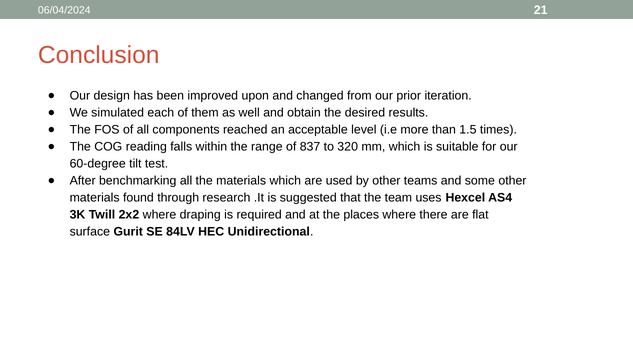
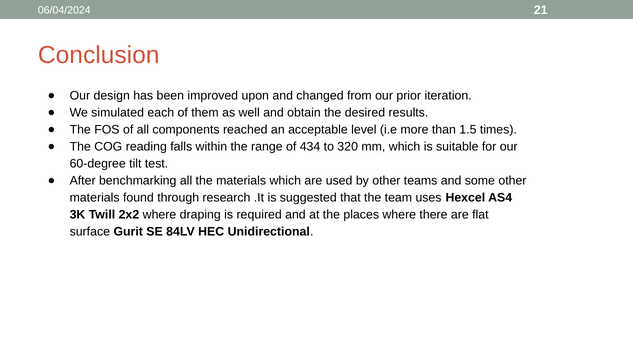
837: 837 -> 434
